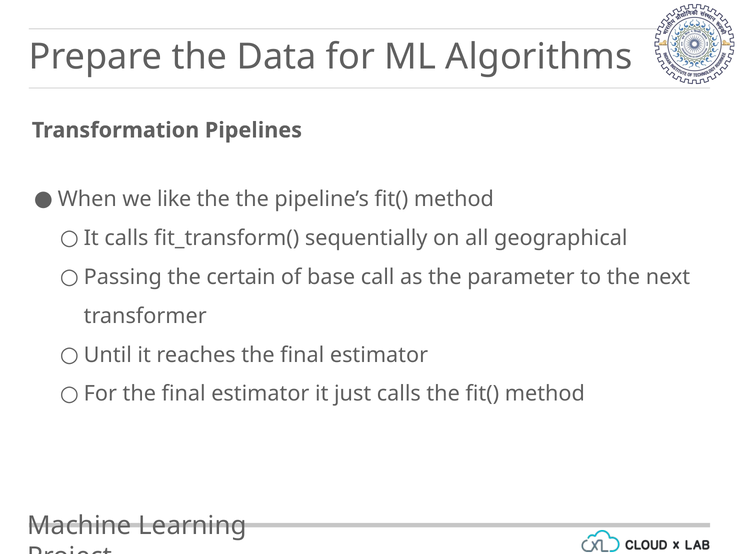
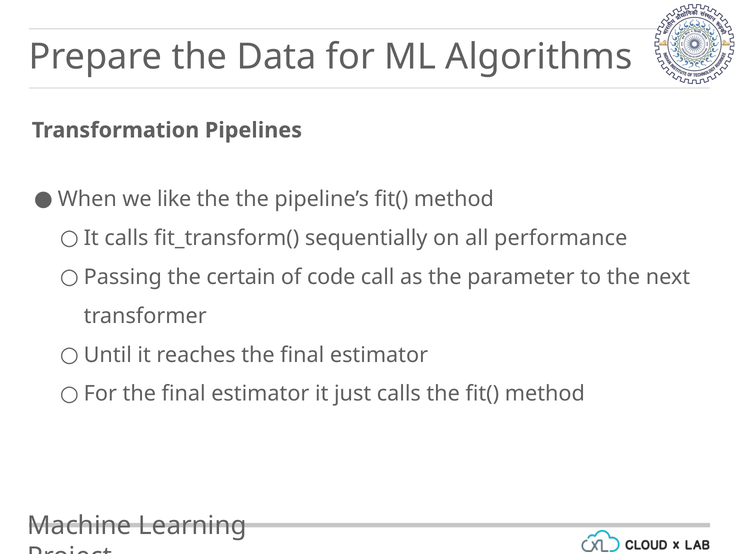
geographical: geographical -> performance
base: base -> code
